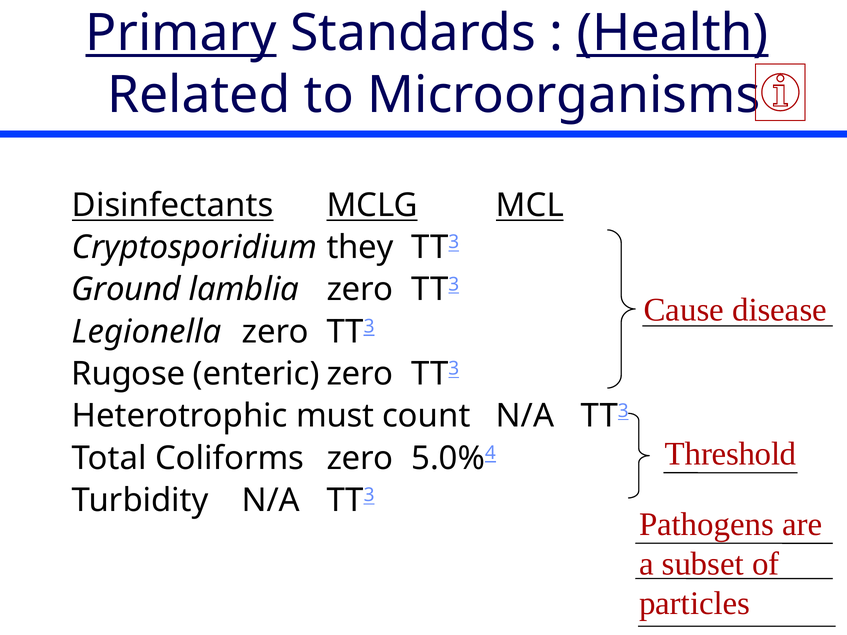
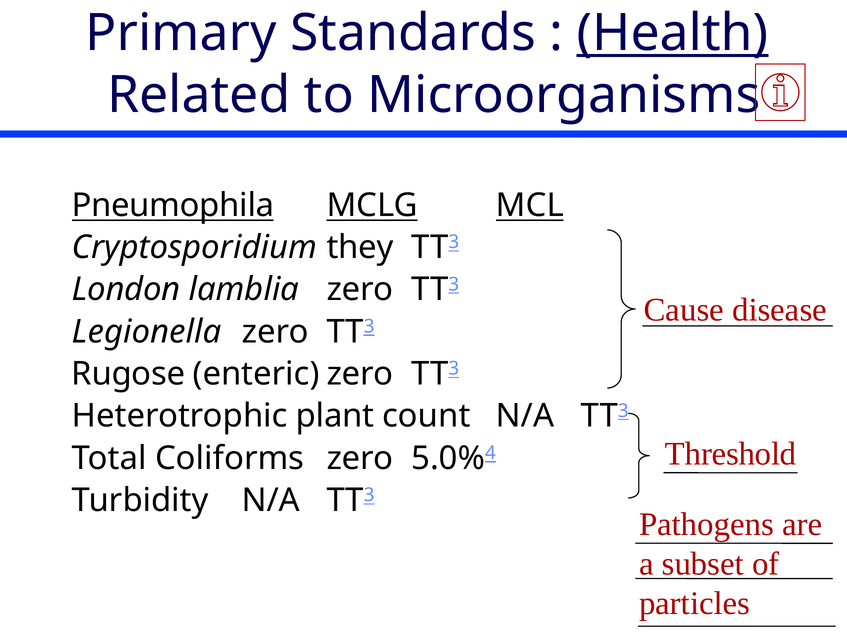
Primary underline: present -> none
Disinfectants: Disinfectants -> Pneumophila
Ground: Ground -> London
must: must -> plant
